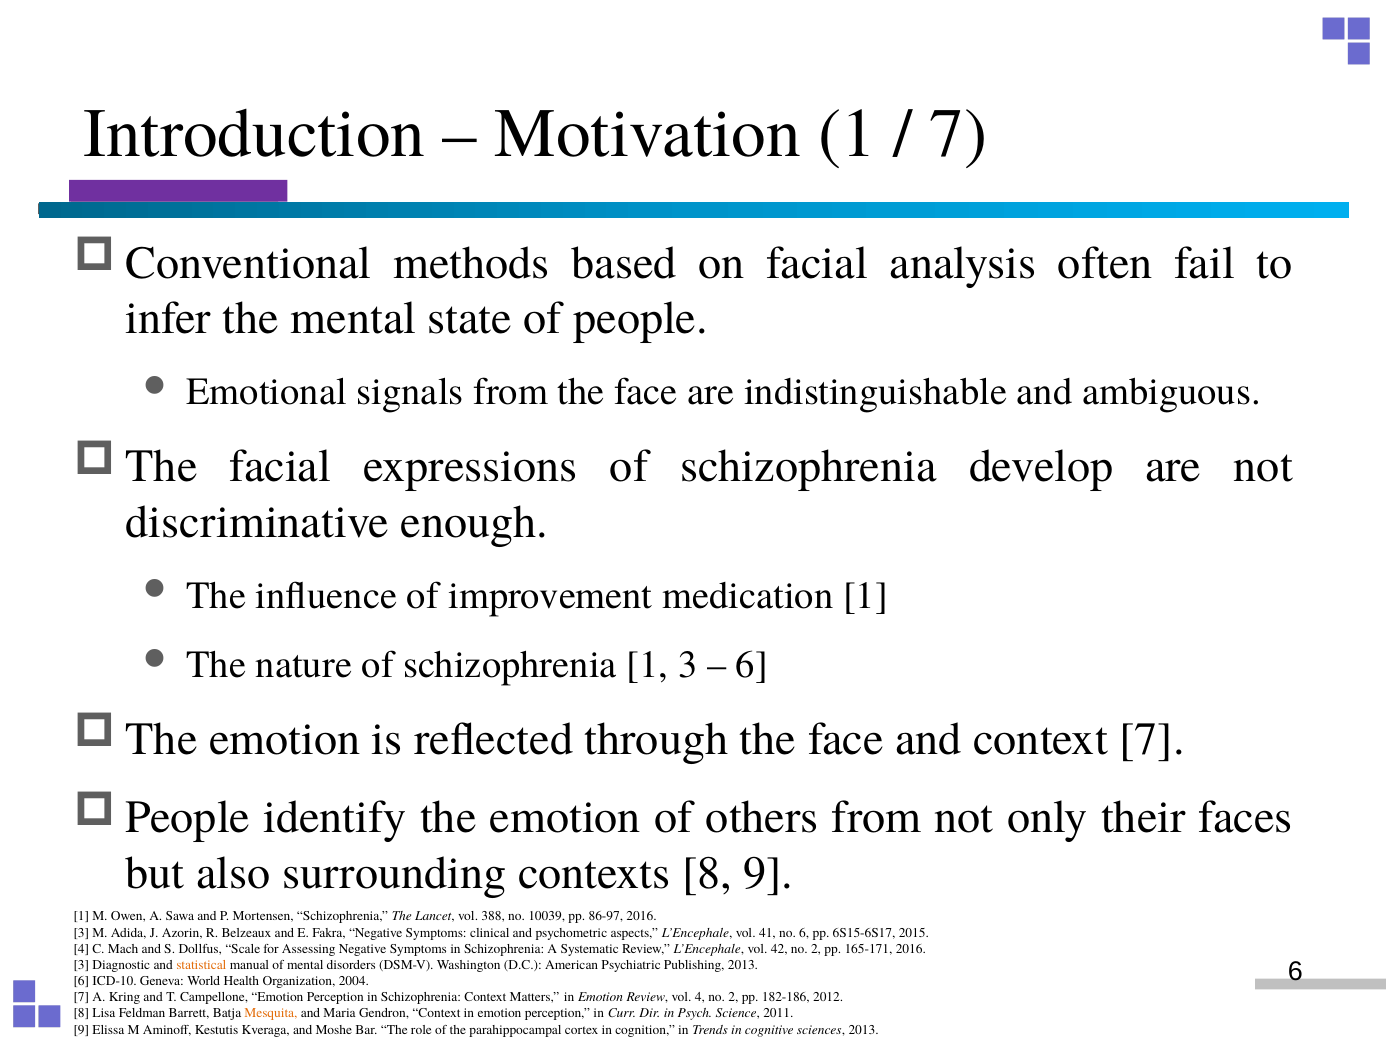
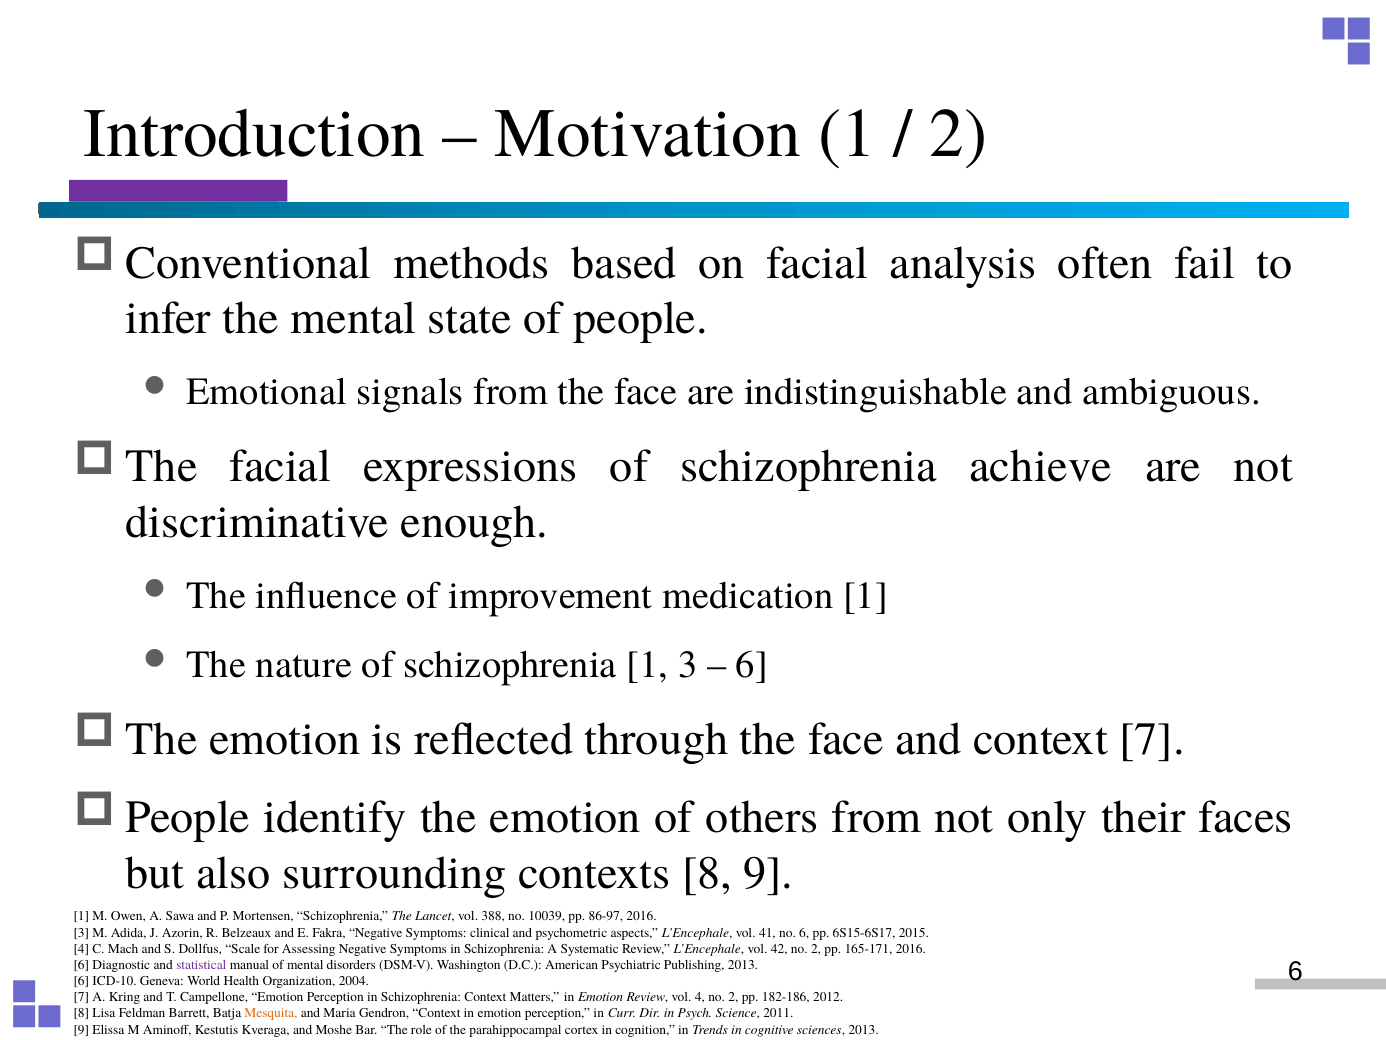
7 at (959, 133): 7 -> 2
develop: develop -> achieve
3 at (81, 964): 3 -> 6
statistical colour: orange -> purple
